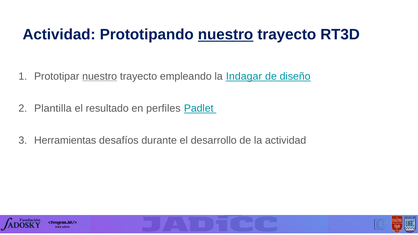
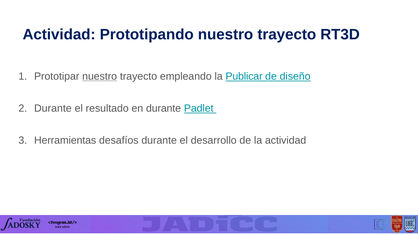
nuestro at (226, 35) underline: present -> none
Indagar: Indagar -> Publicar
Plantilla at (53, 108): Plantilla -> Durante
en perfiles: perfiles -> durante
